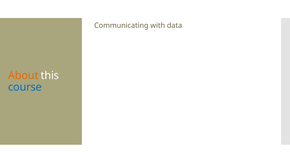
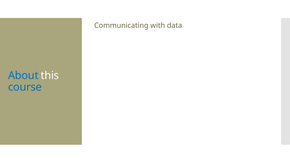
About colour: orange -> blue
